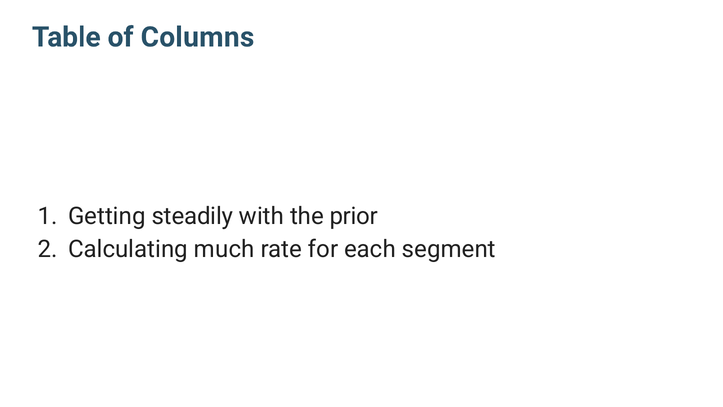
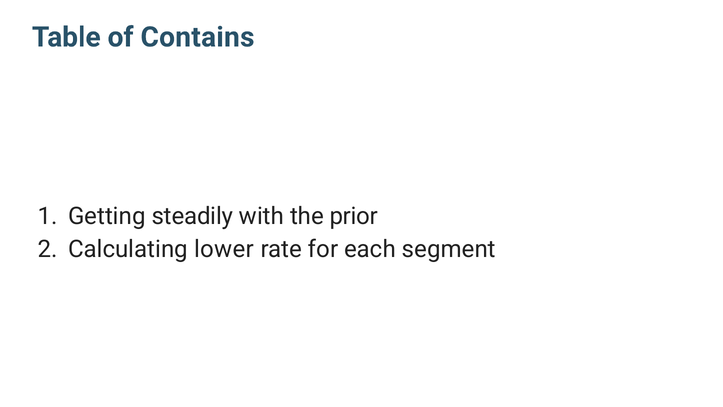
Columns: Columns -> Contains
much: much -> lower
